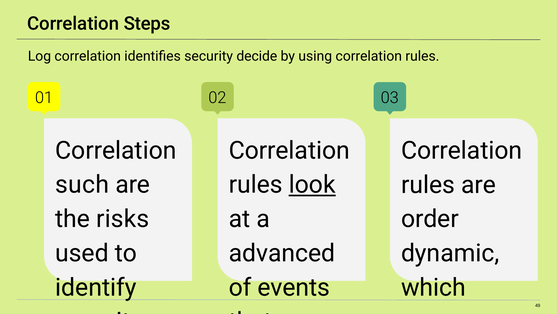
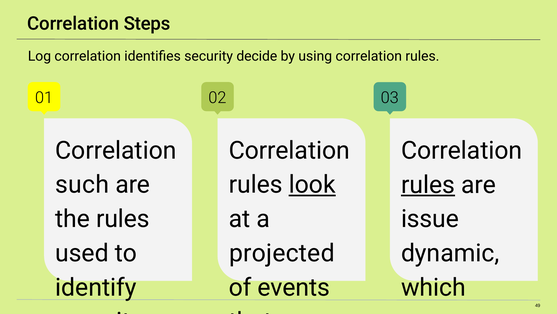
rules at (428, 184) underline: none -> present
the risks: risks -> rules
order at (430, 219): order -> issue
advanced: advanced -> projected
